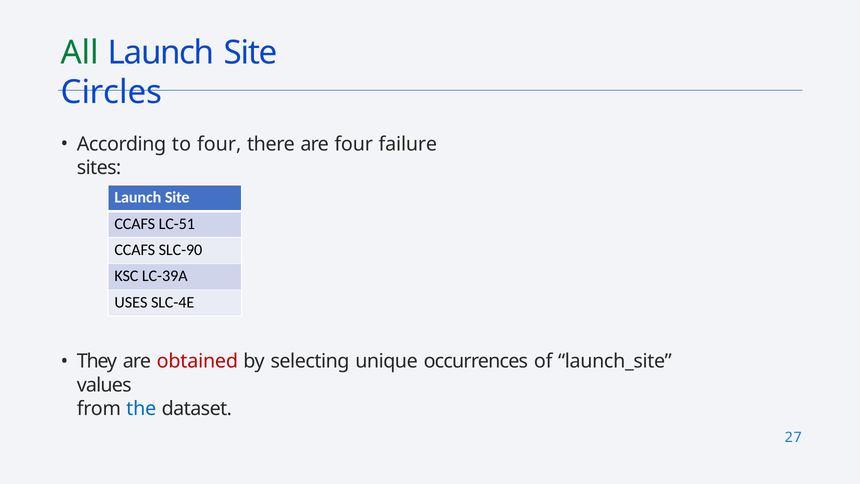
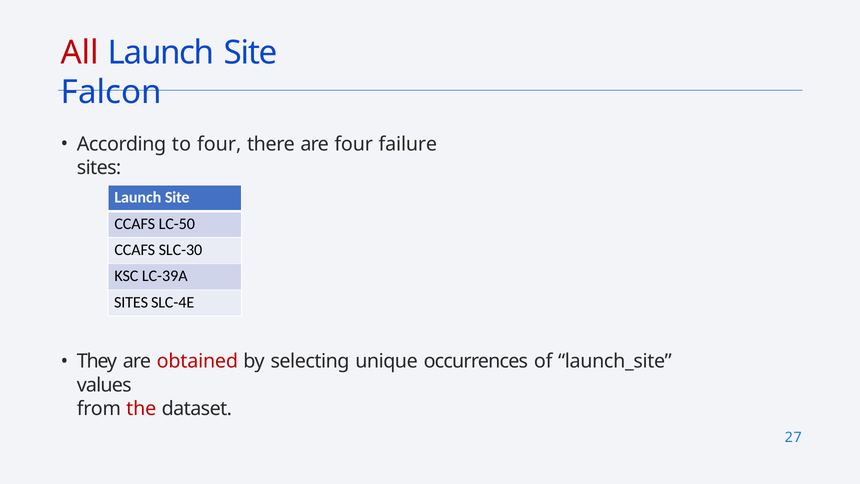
All colour: green -> red
Circles: Circles -> Falcon
LC-51: LC-51 -> LC-50
SLC-90: SLC-90 -> SLC-30
USES at (131, 302): USES -> SITES
the colour: blue -> red
